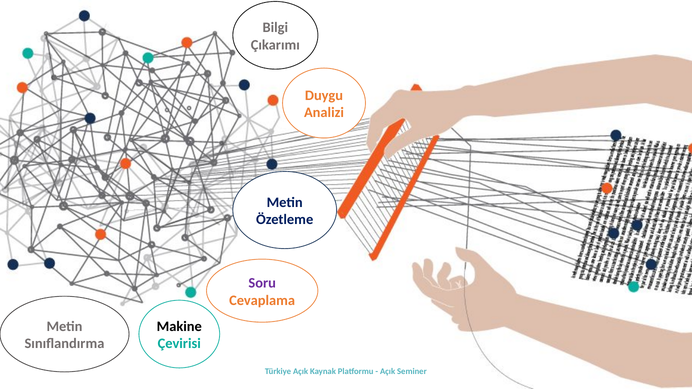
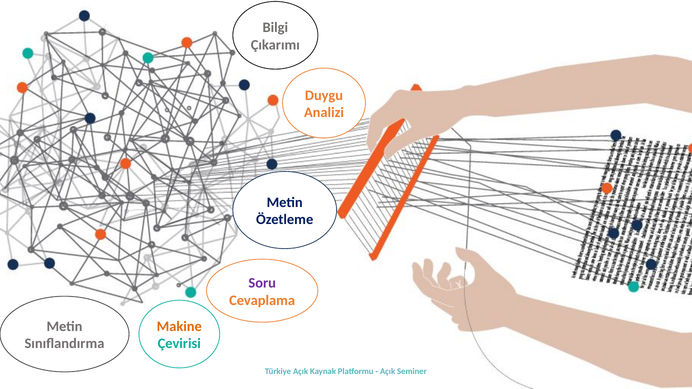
Makine colour: black -> orange
